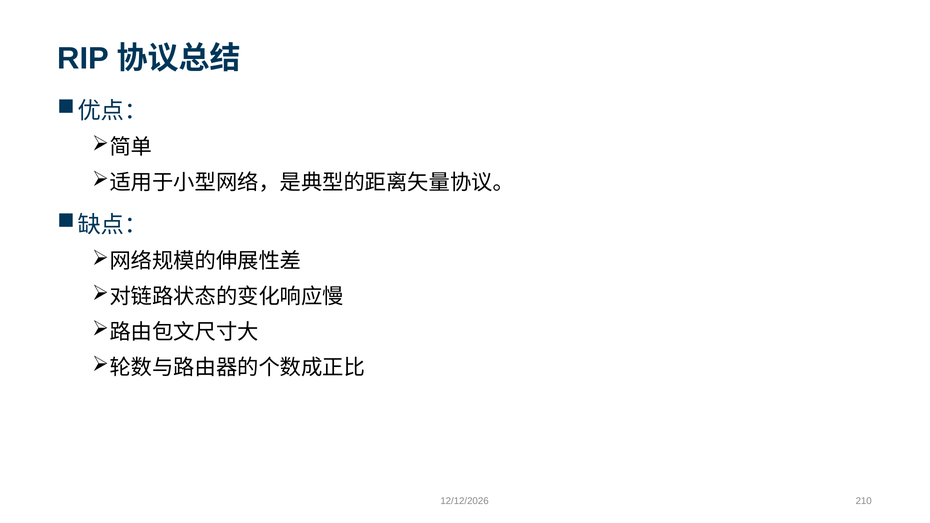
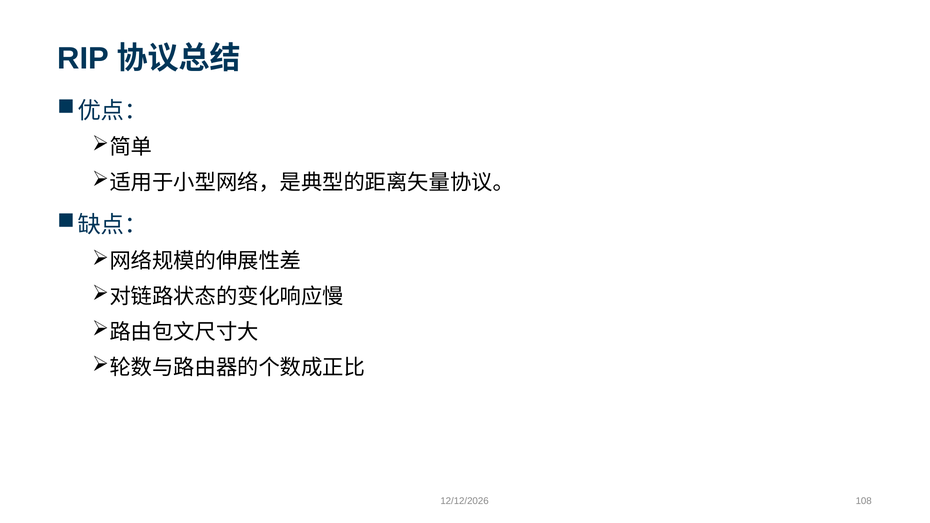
210: 210 -> 108
